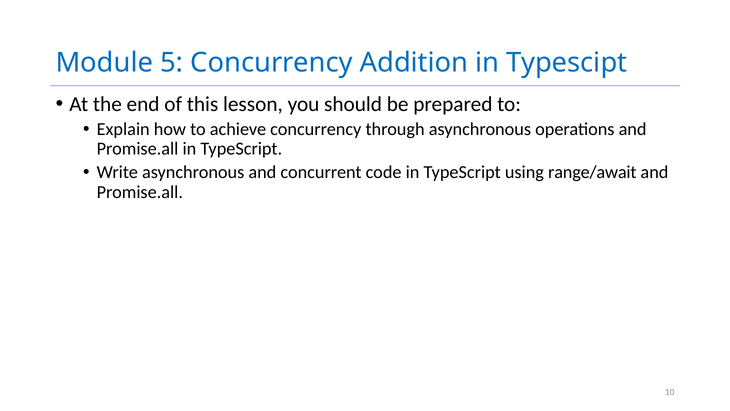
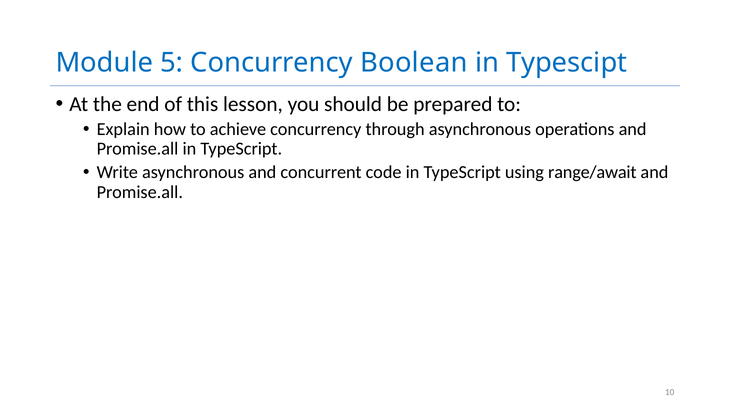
Addition: Addition -> Boolean
